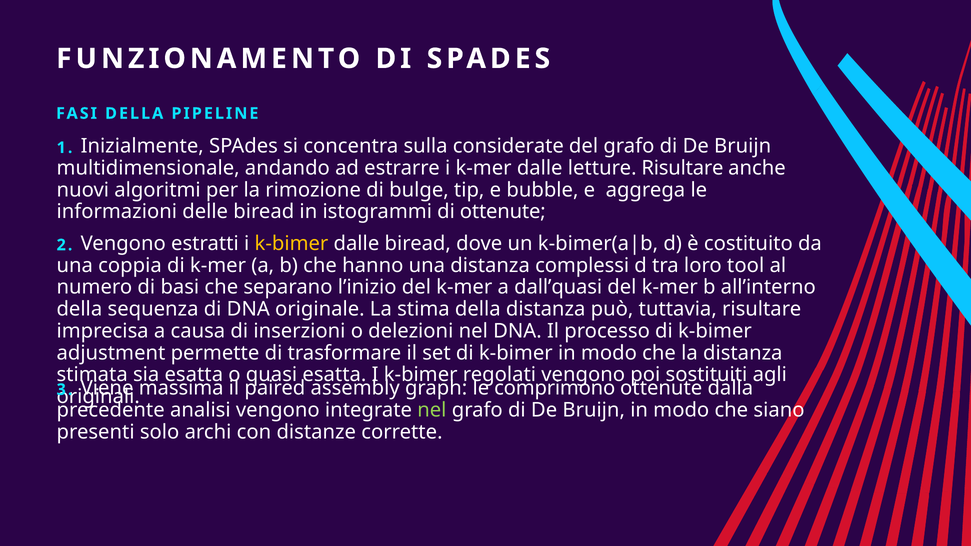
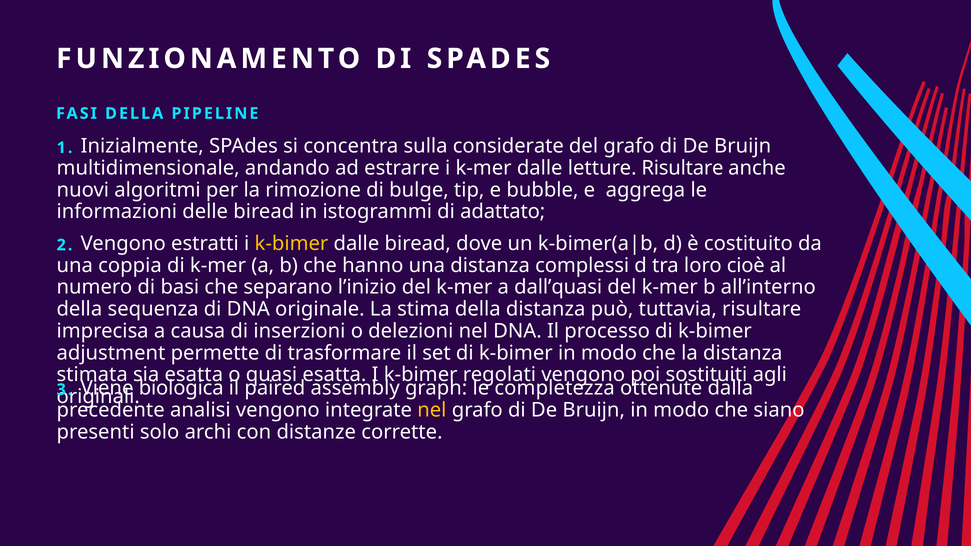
di ottenute: ottenute -> adattato
tool: tool -> cioè
massima: massima -> biologica
comprimono: comprimono -> completezza
nel at (432, 410) colour: light green -> yellow
